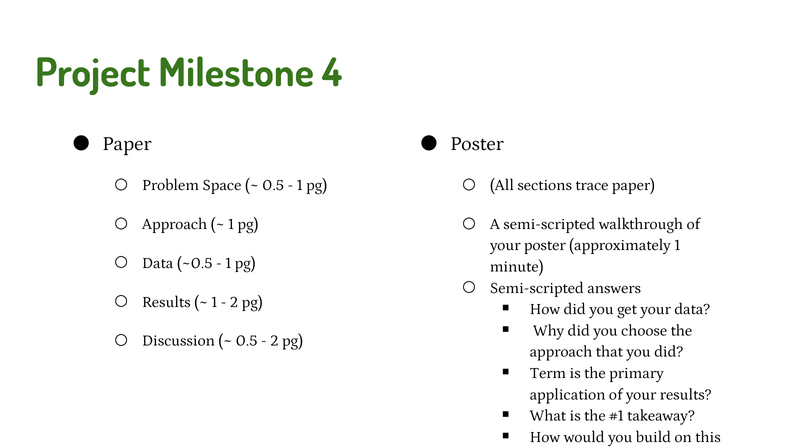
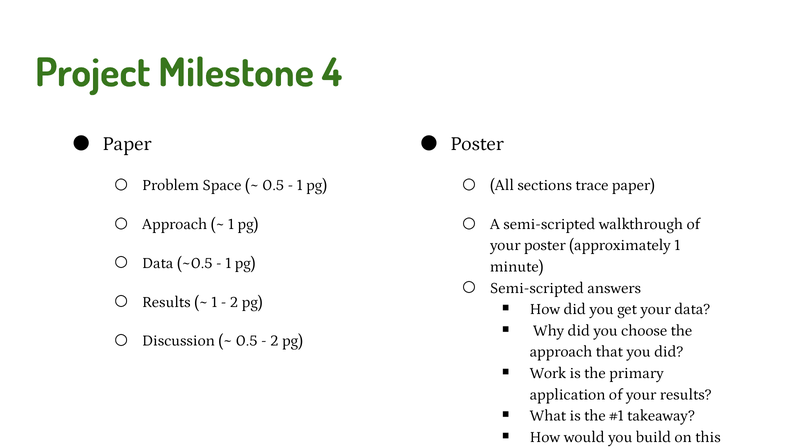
Term: Term -> Work
